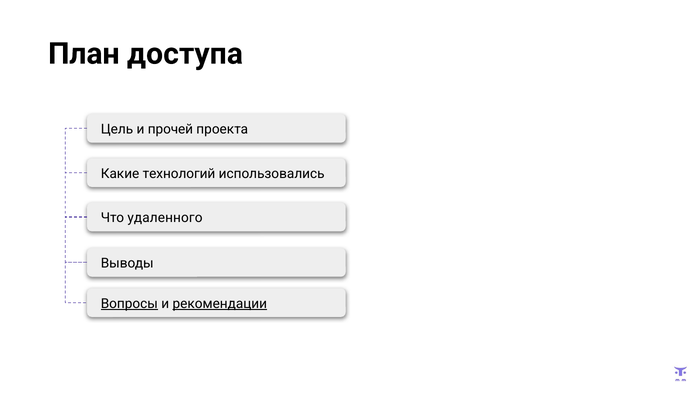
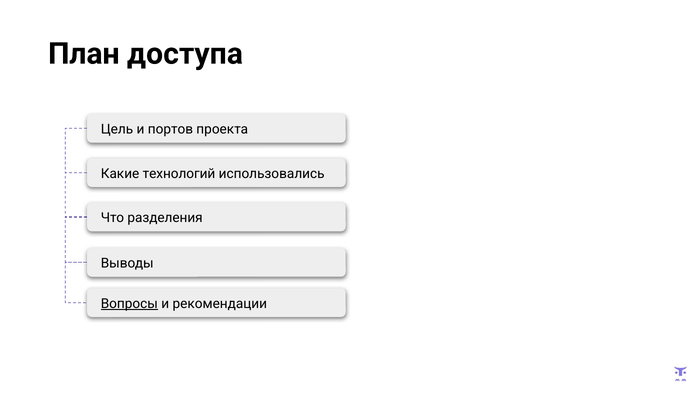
прочей: прочей -> портов
удаленного: удаленного -> разделения
рекомендации underline: present -> none
